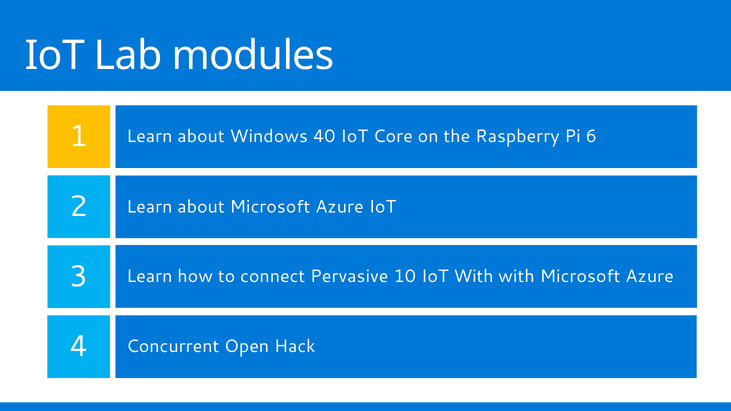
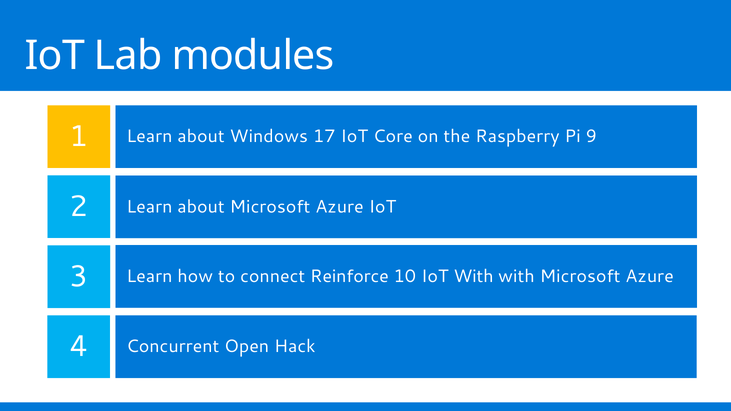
40: 40 -> 17
6: 6 -> 9
Pervasive: Pervasive -> Reinforce
